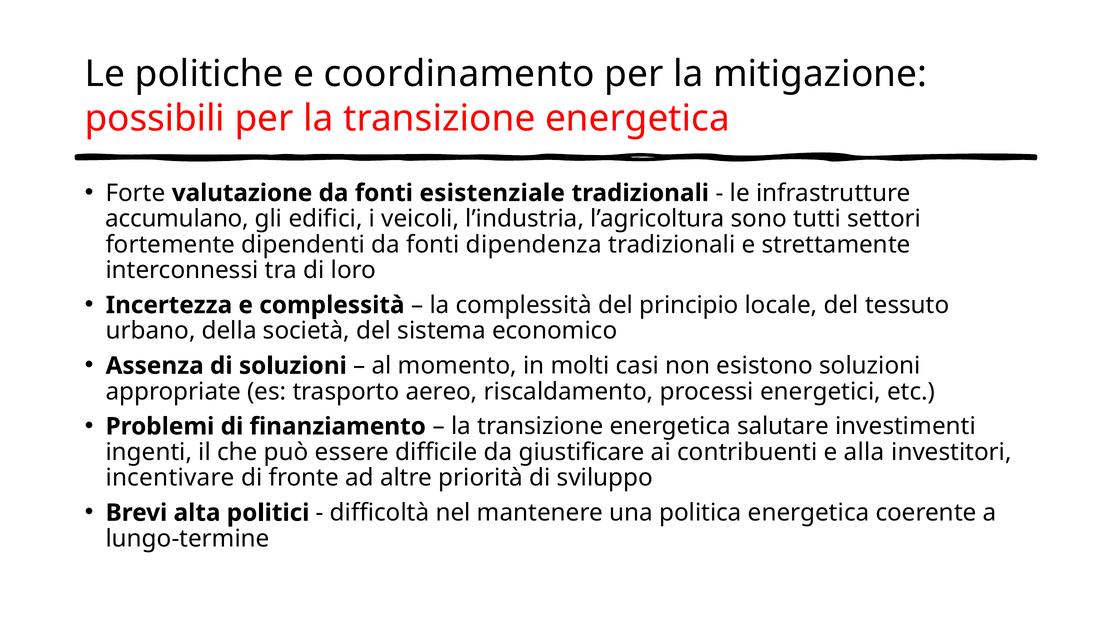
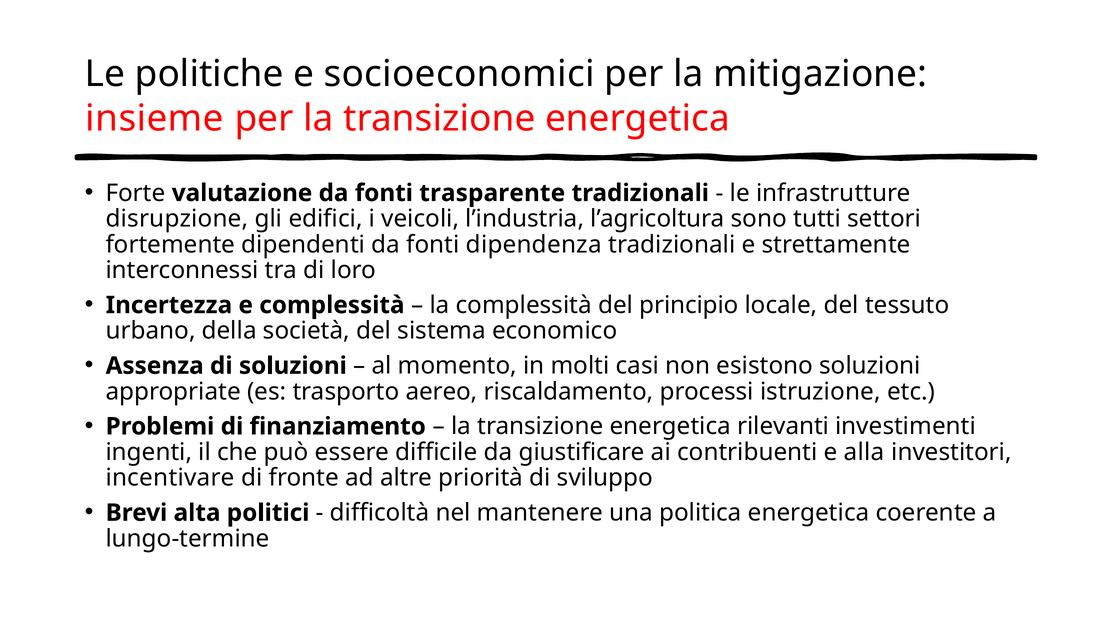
coordinamento: coordinamento -> socioeconomici
possibili: possibili -> insieme
esistenziale: esistenziale -> trasparente
accumulano: accumulano -> disrupzione
energetici: energetici -> istruzione
salutare: salutare -> rilevanti
